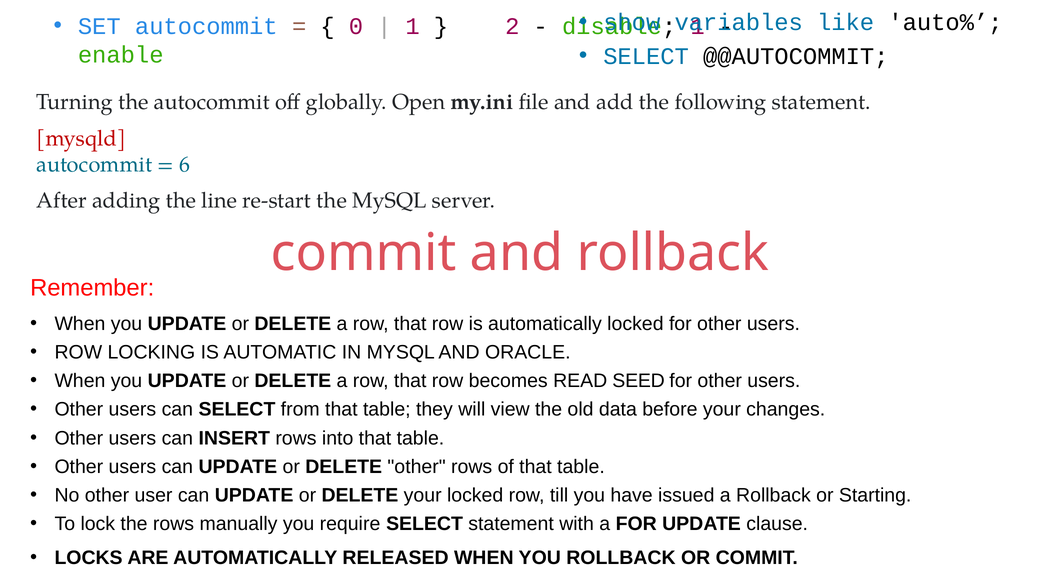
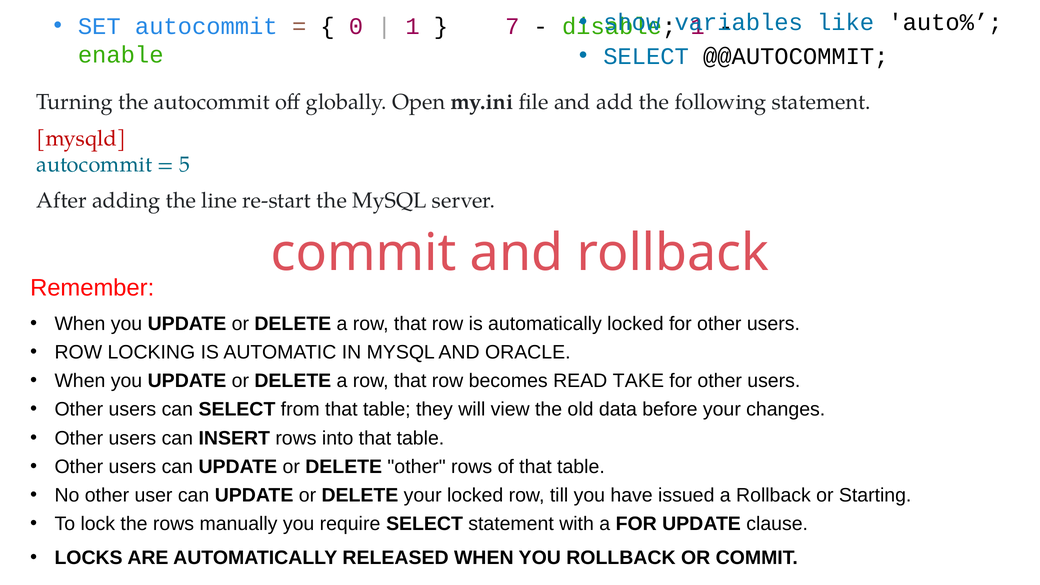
2: 2 -> 7
6: 6 -> 5
SEED: SEED -> TAKE
